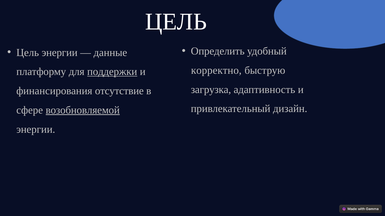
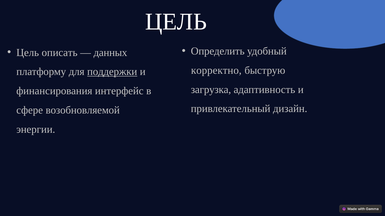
Цель энергии: энергии -> описать
данные: данные -> данных
отсутствие: отсутствие -> интерфейс
возобновляемой underline: present -> none
